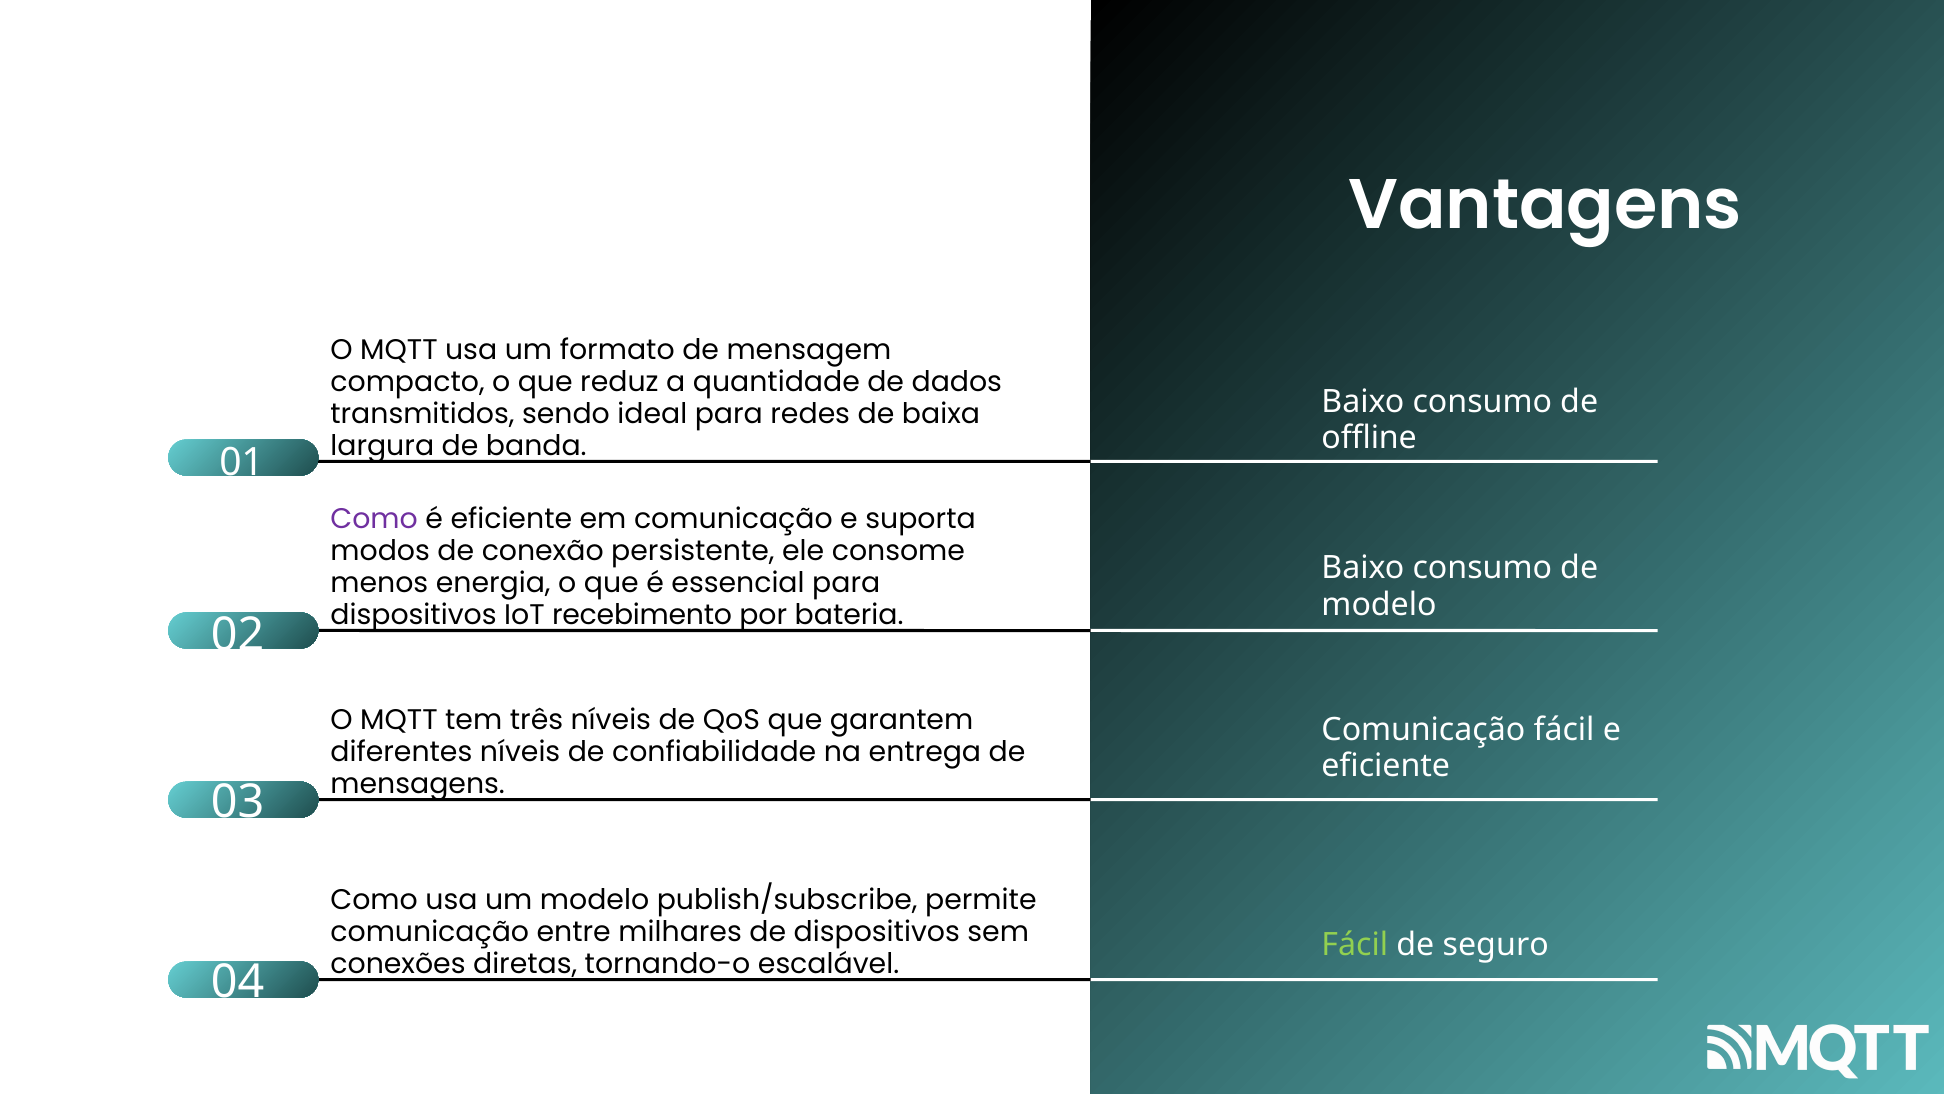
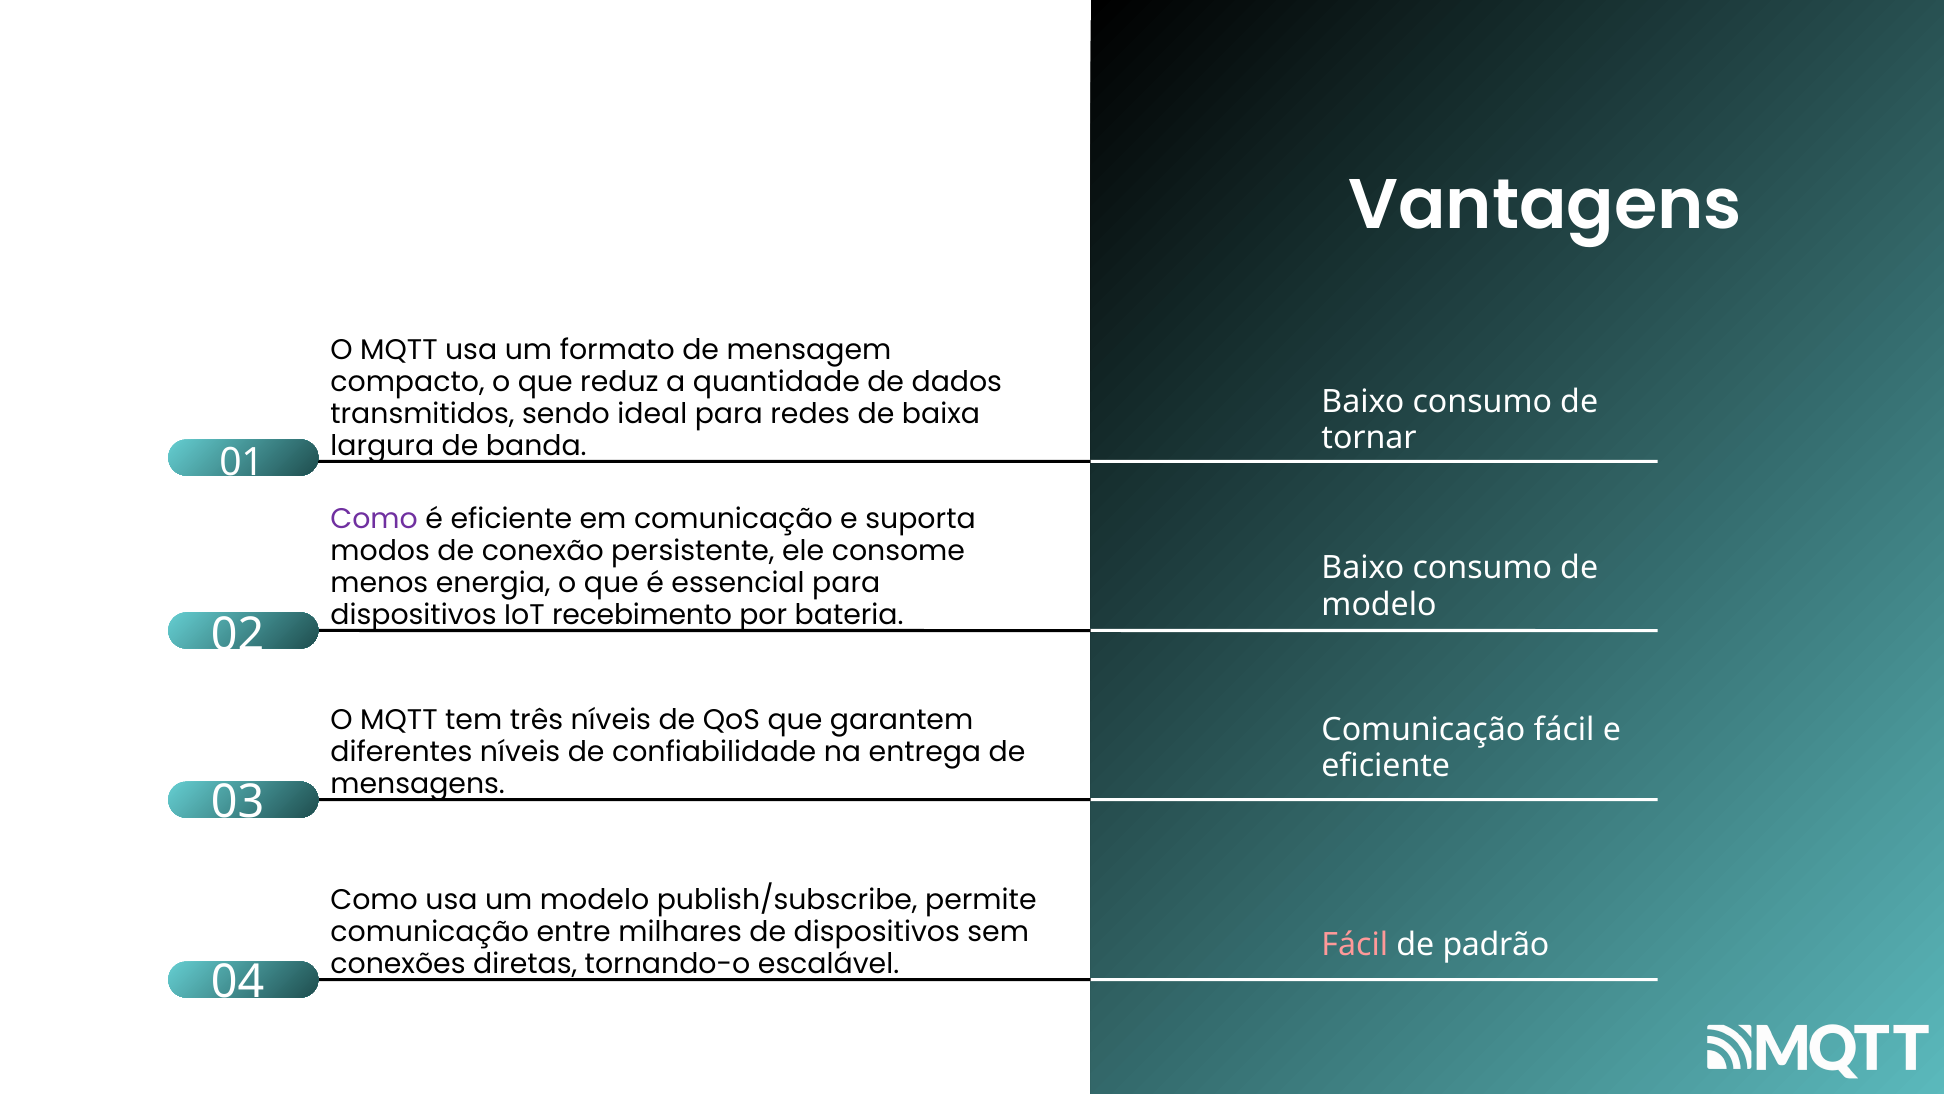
offline: offline -> tornar
Fácil at (1355, 944) colour: light green -> pink
seguro: seguro -> padrão
